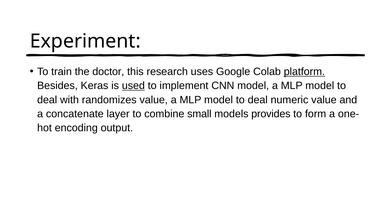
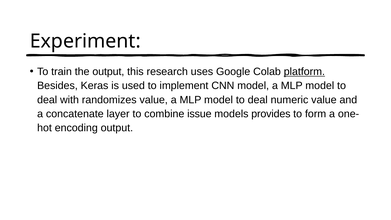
the doctor: doctor -> output
used underline: present -> none
small: small -> issue
